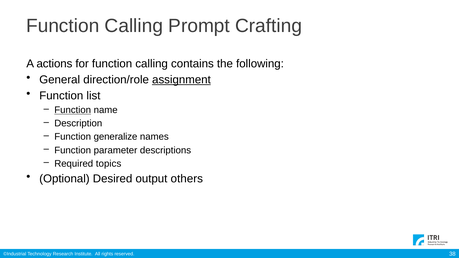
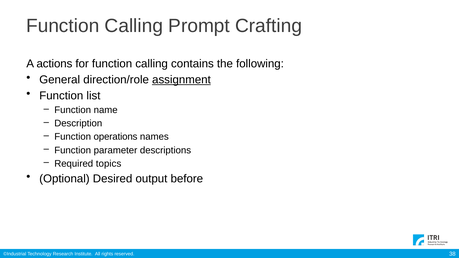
Function at (73, 110) underline: present -> none
generalize: generalize -> operations
others: others -> before
